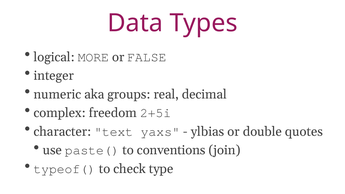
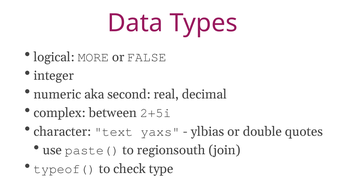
groups: groups -> second
freedom: freedom -> between
conventions: conventions -> regionsouth
